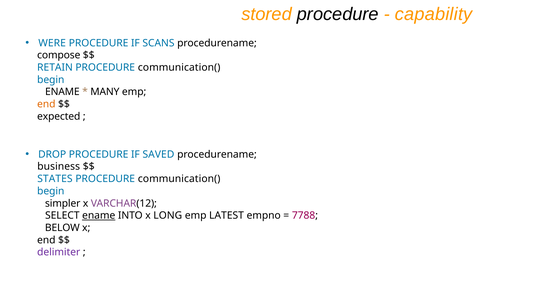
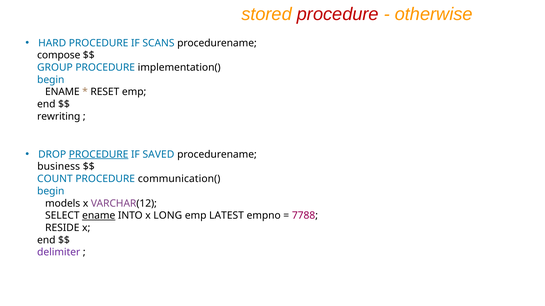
procedure at (338, 14) colour: black -> red
capability: capability -> otherwise
WERE: WERE -> HARD
RETAIN: RETAIN -> GROUP
communication( at (179, 68): communication( -> implementation(
MANY: MANY -> RESET
end at (46, 104) colour: orange -> black
expected: expected -> rewriting
PROCEDURE at (99, 155) underline: none -> present
STATES: STATES -> COUNT
simpler: simpler -> models
BELOW: BELOW -> RESIDE
